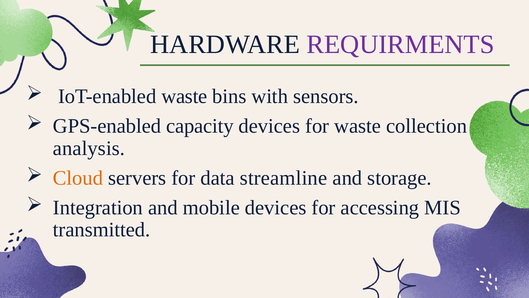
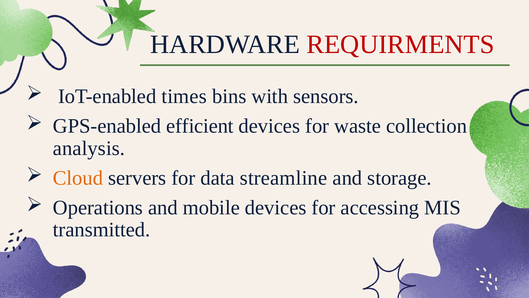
REQUIRMENTS colour: purple -> red
IoT-enabled waste: waste -> times
capacity: capacity -> efficient
Integration: Integration -> Operations
